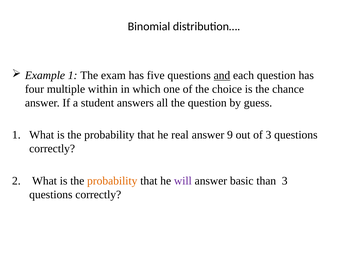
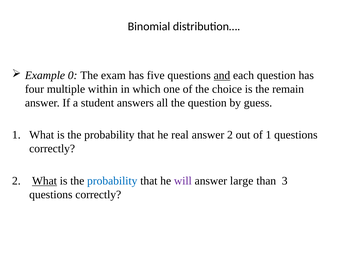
Example 1: 1 -> 0
chance: chance -> remain
answer 9: 9 -> 2
of 3: 3 -> 1
What at (45, 181) underline: none -> present
probability at (112, 181) colour: orange -> blue
basic: basic -> large
